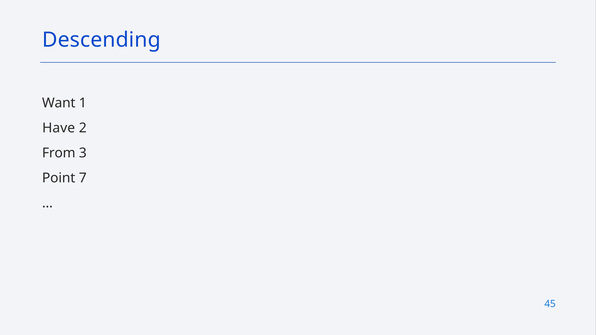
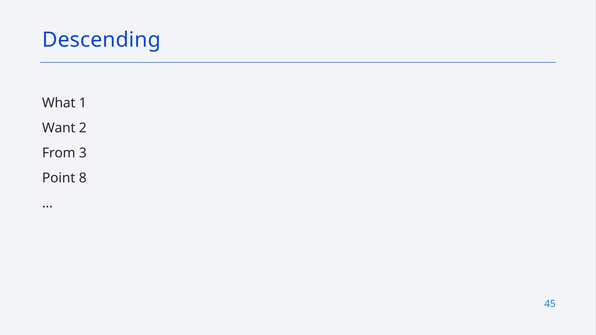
Want: Want -> What
Have: Have -> Want
7: 7 -> 8
